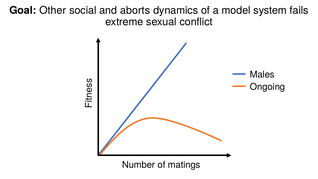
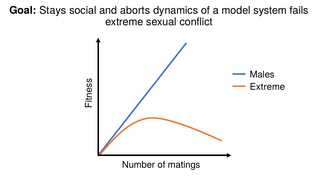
Other: Other -> Stays
Ongoing at (268, 87): Ongoing -> Extreme
